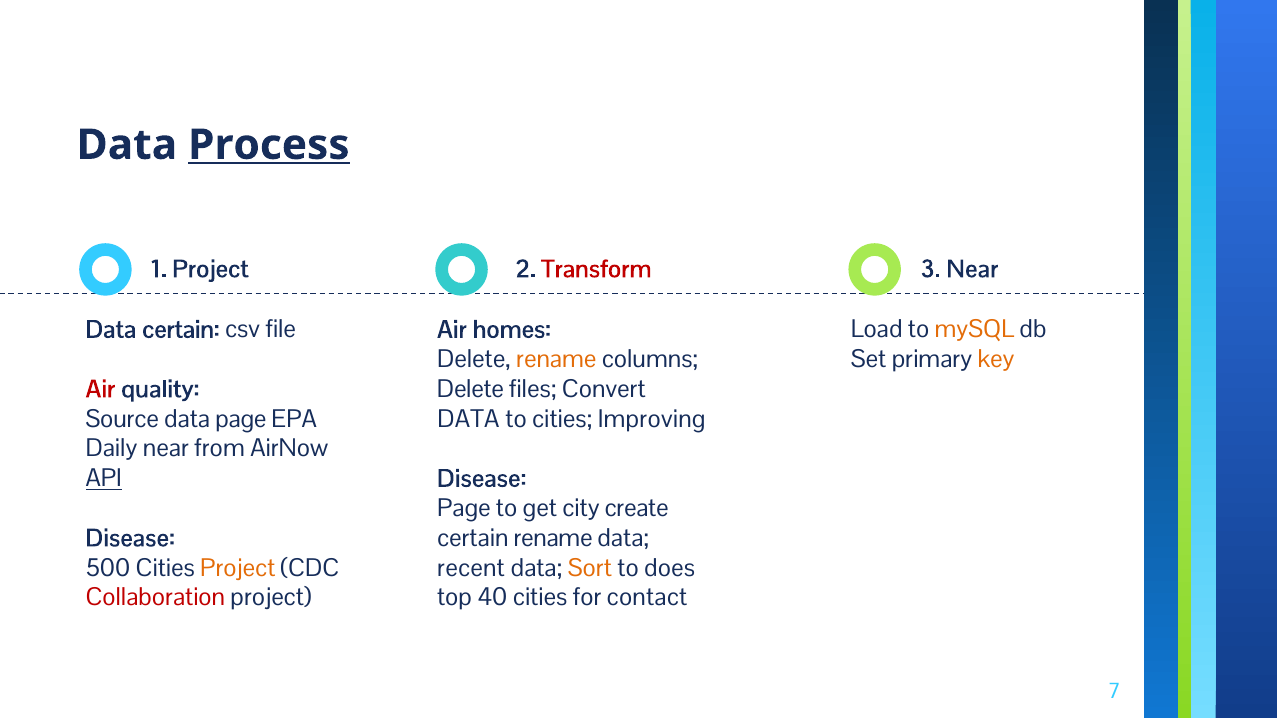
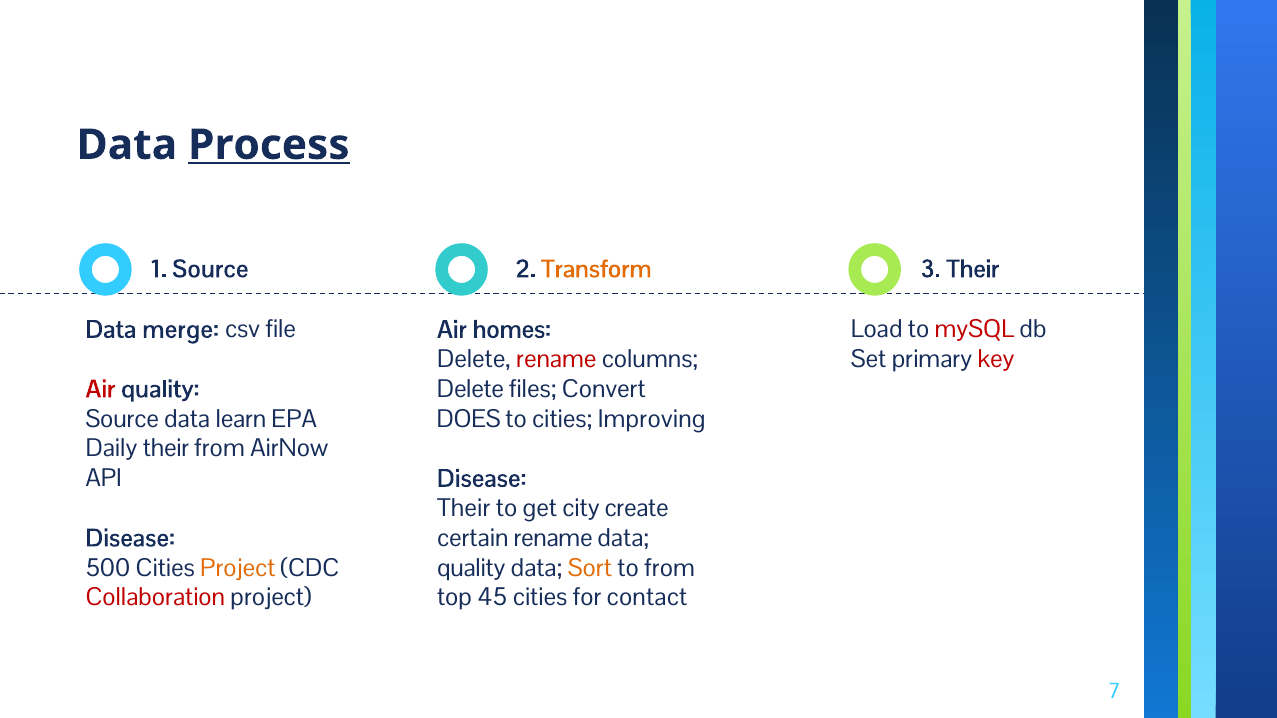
1 Project: Project -> Source
Transform colour: red -> orange
3 Near: Near -> Their
Data certain: certain -> merge
mySQL colour: orange -> red
rename at (556, 360) colour: orange -> red
key colour: orange -> red
data page: page -> learn
DATA at (468, 419): DATA -> DOES
Daily near: near -> their
API underline: present -> none
Page at (464, 509): Page -> Their
recent at (471, 568): recent -> quality
to does: does -> from
40: 40 -> 45
